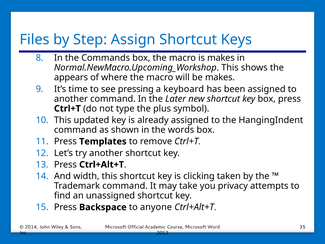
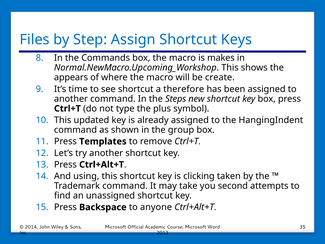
be makes: makes -> create
see pressing: pressing -> shortcut
keyboard: keyboard -> therefore
Later: Later -> Steps
words: words -> group
width: width -> using
privacy: privacy -> second
